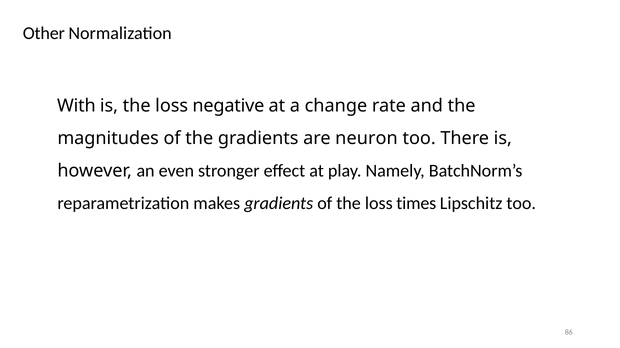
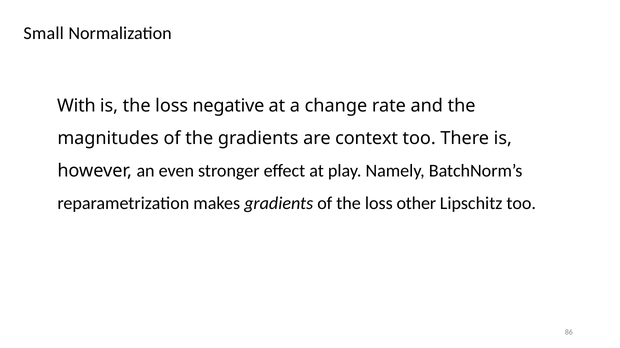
Other: Other -> Small
neuron: neuron -> context
times: times -> other
